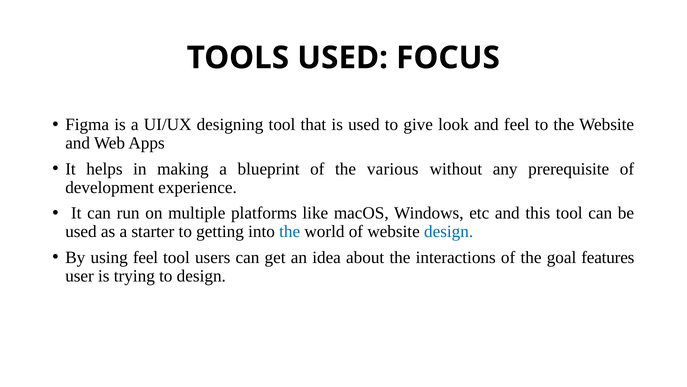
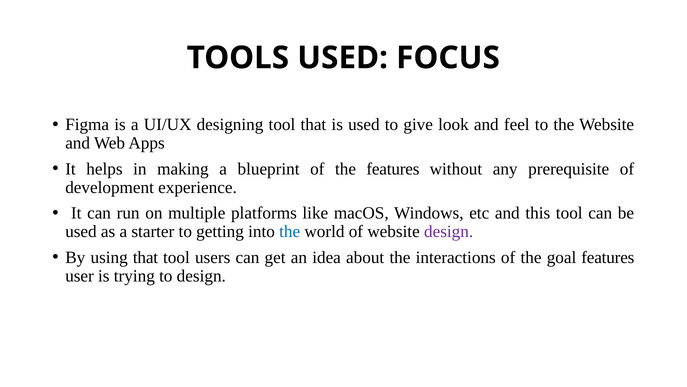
the various: various -> features
design at (449, 231) colour: blue -> purple
using feel: feel -> that
